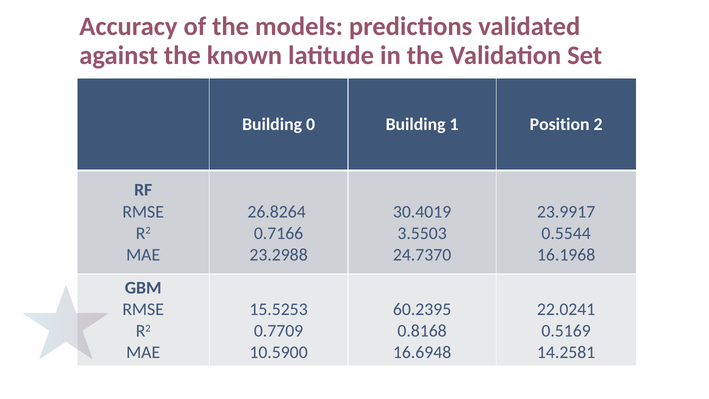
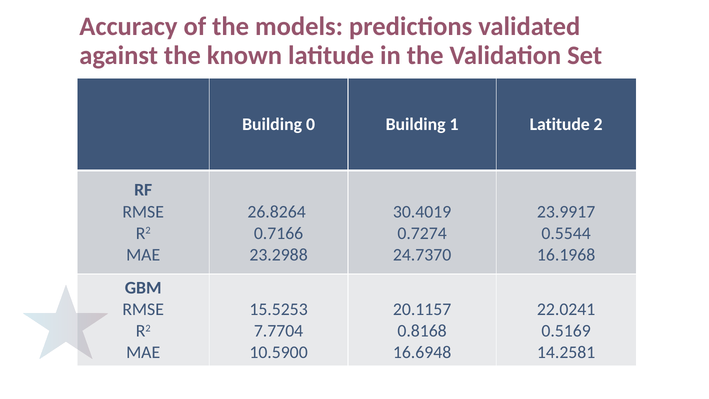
1 Position: Position -> Latitude
3.5503: 3.5503 -> 0.7274
60.2395: 60.2395 -> 20.1157
0.7709: 0.7709 -> 7.7704
